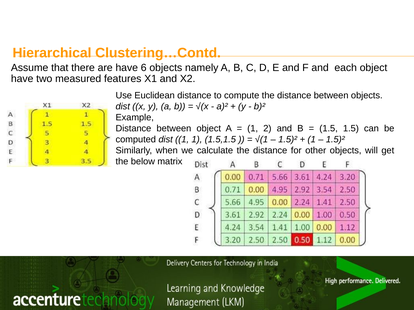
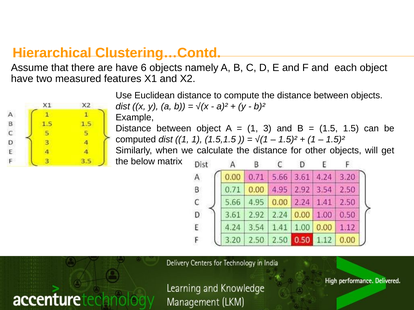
2: 2 -> 3
